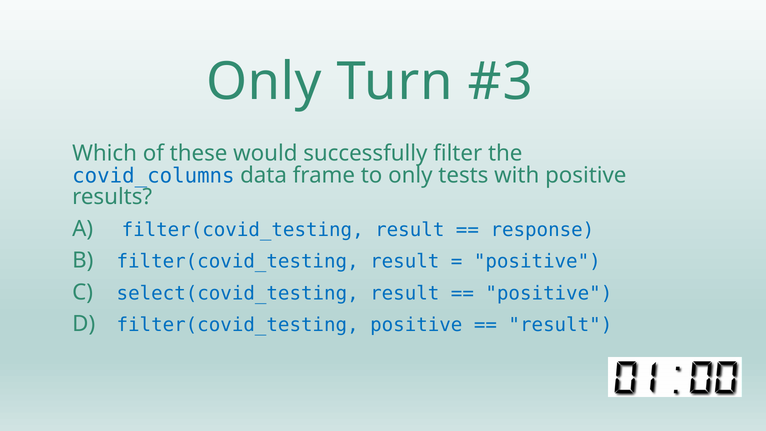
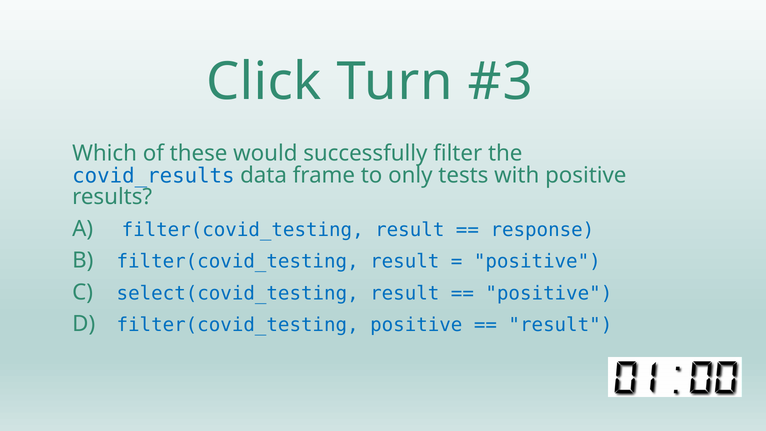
Only at (264, 82): Only -> Click
covid_columns: covid_columns -> covid_results
